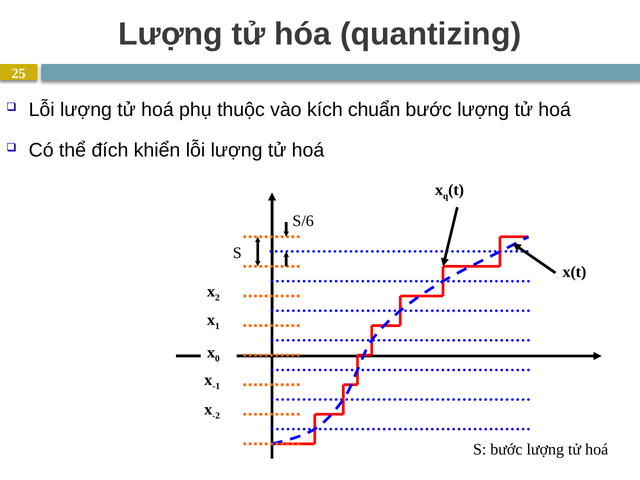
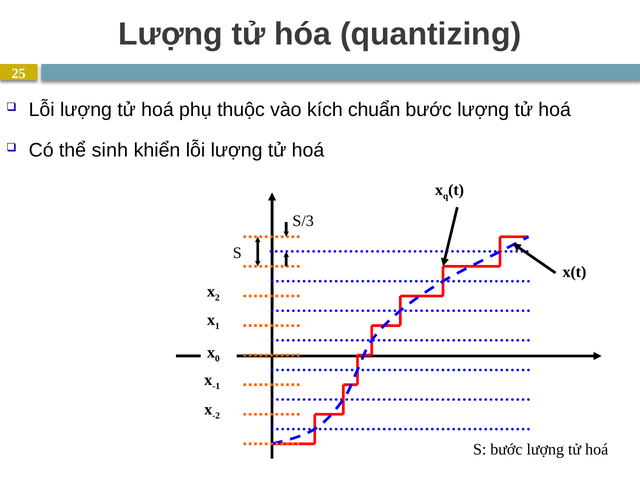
đích: đích -> sinh
S/6: S/6 -> S/3
